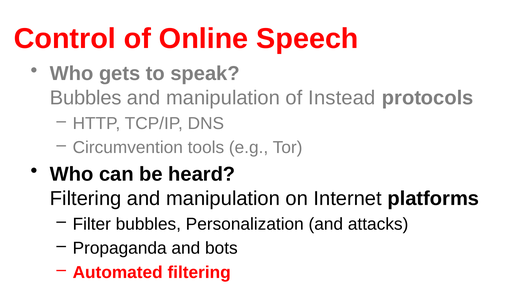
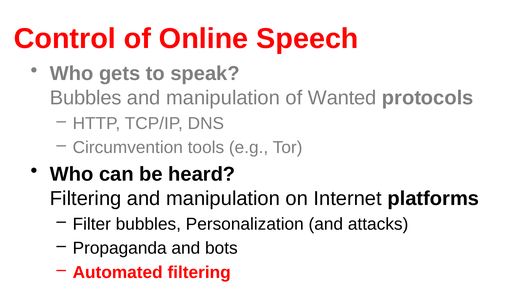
Instead: Instead -> Wanted
